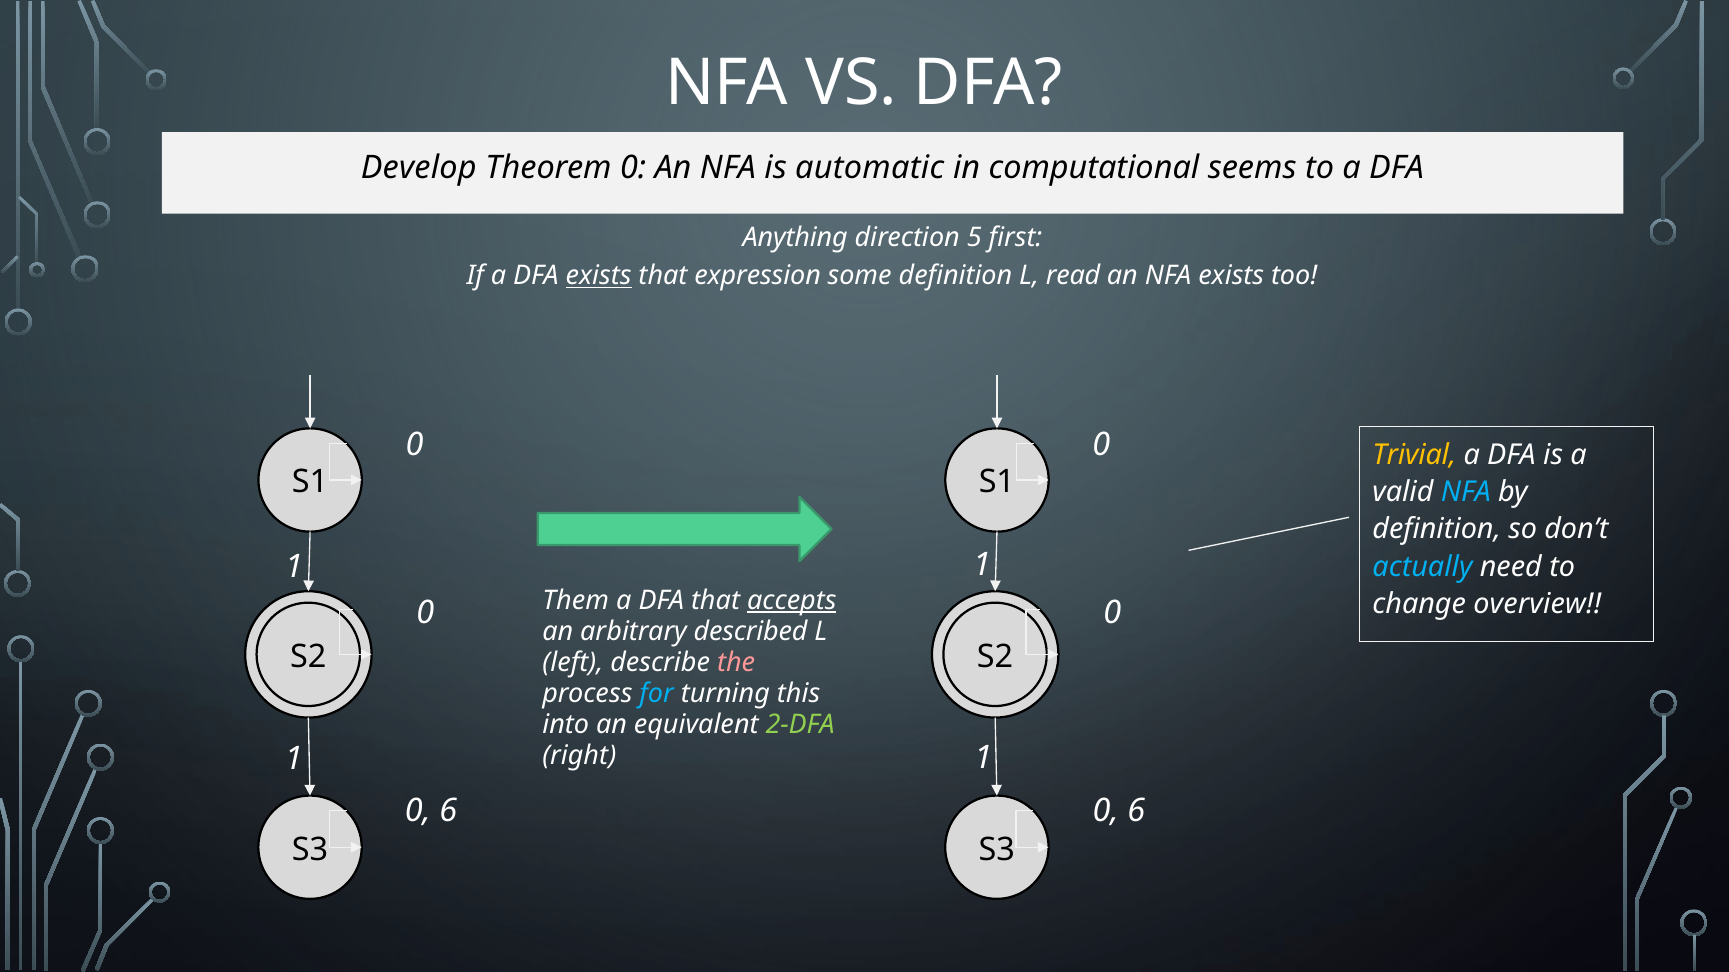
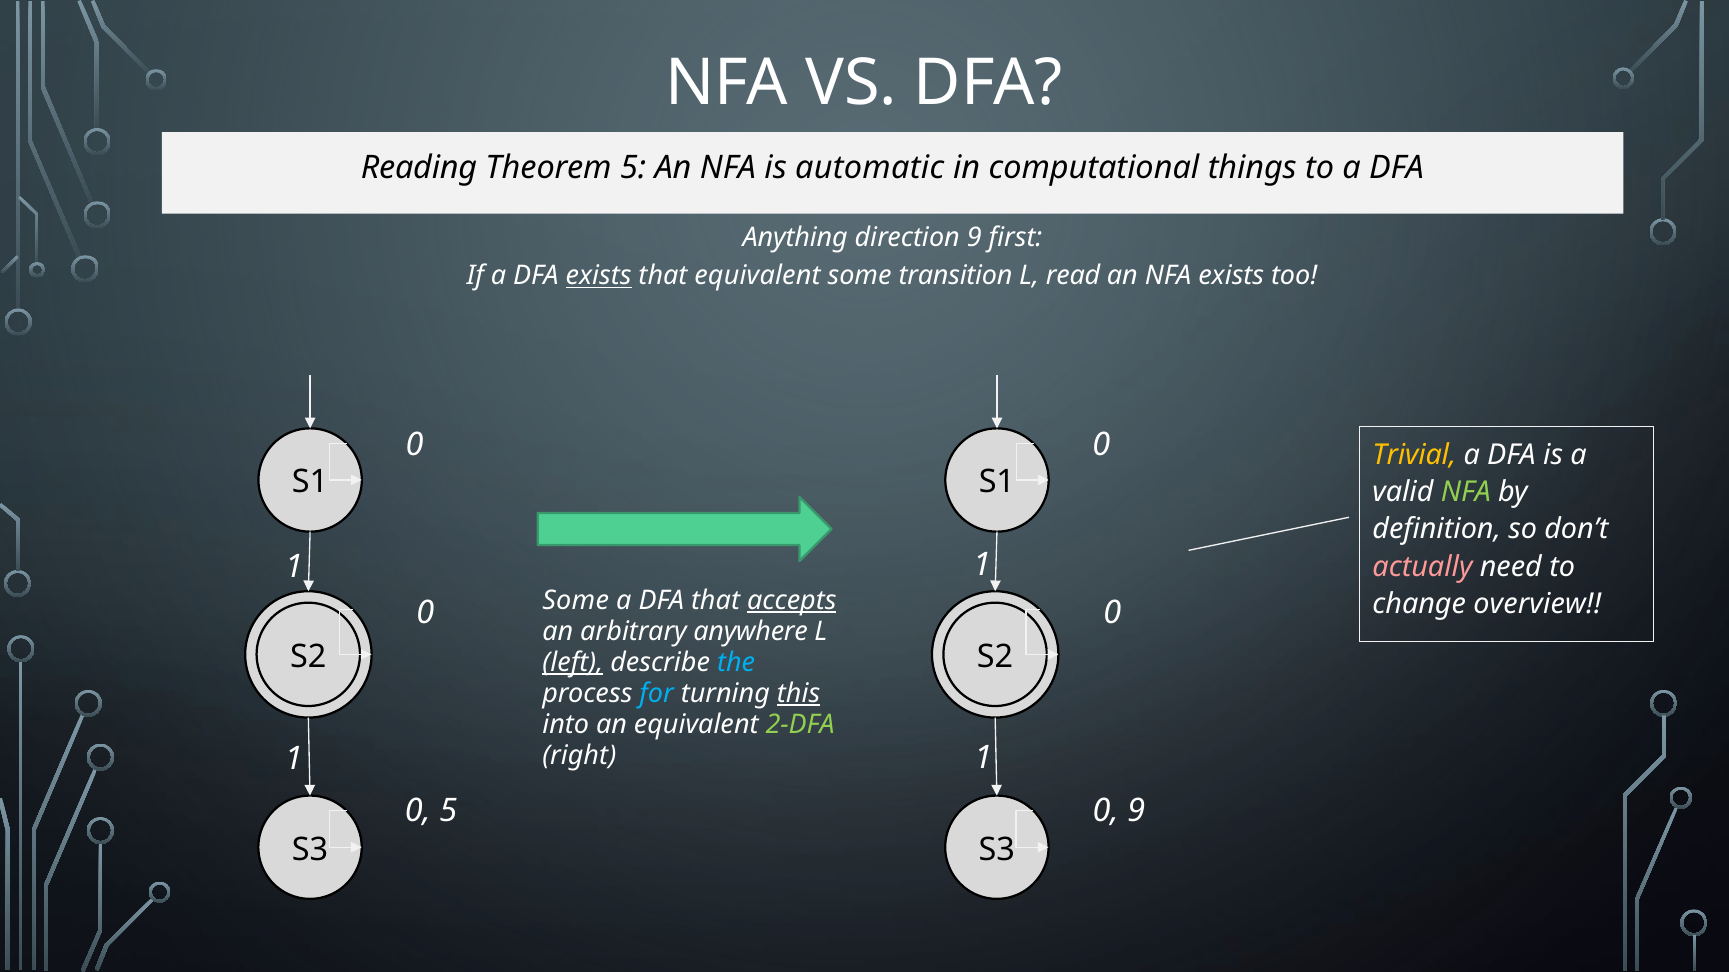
Develop: Develop -> Reading
Theorem 0: 0 -> 5
seems: seems -> things
direction 5: 5 -> 9
that expression: expression -> equivalent
some definition: definition -> transition
NFA at (1466, 492) colour: light blue -> light green
actually colour: light blue -> pink
Them at (576, 601): Them -> Some
described: described -> anywhere
left underline: none -> present
the colour: pink -> light blue
this underline: none -> present
6 at (448, 811): 6 -> 5
6 at (1136, 811): 6 -> 9
